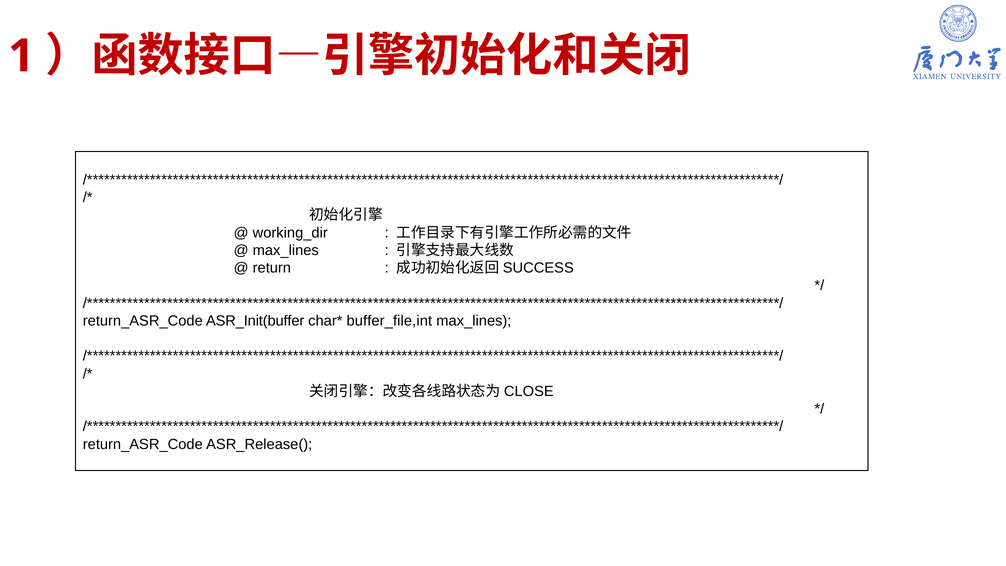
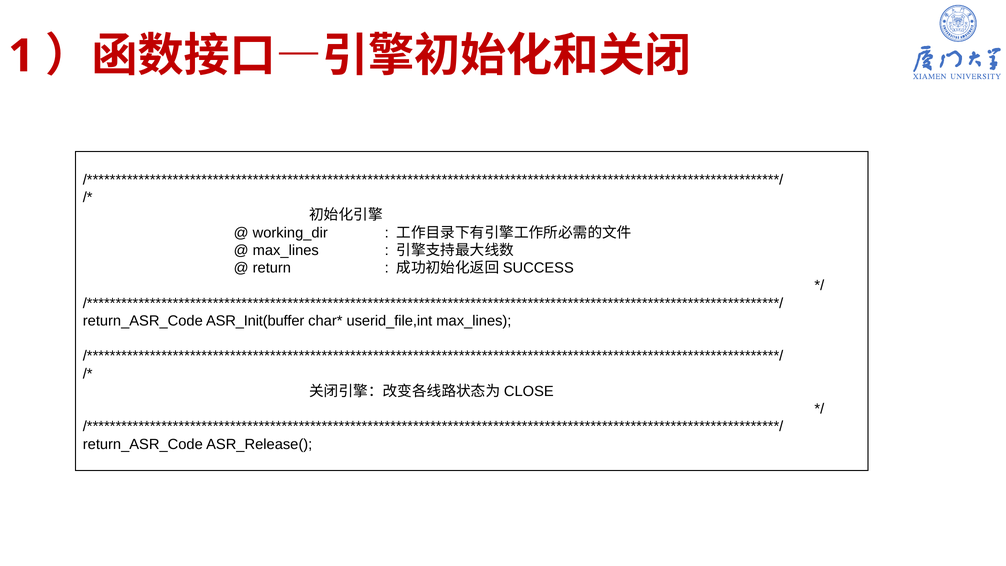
buffer_file,int: buffer_file,int -> userid_file,int
